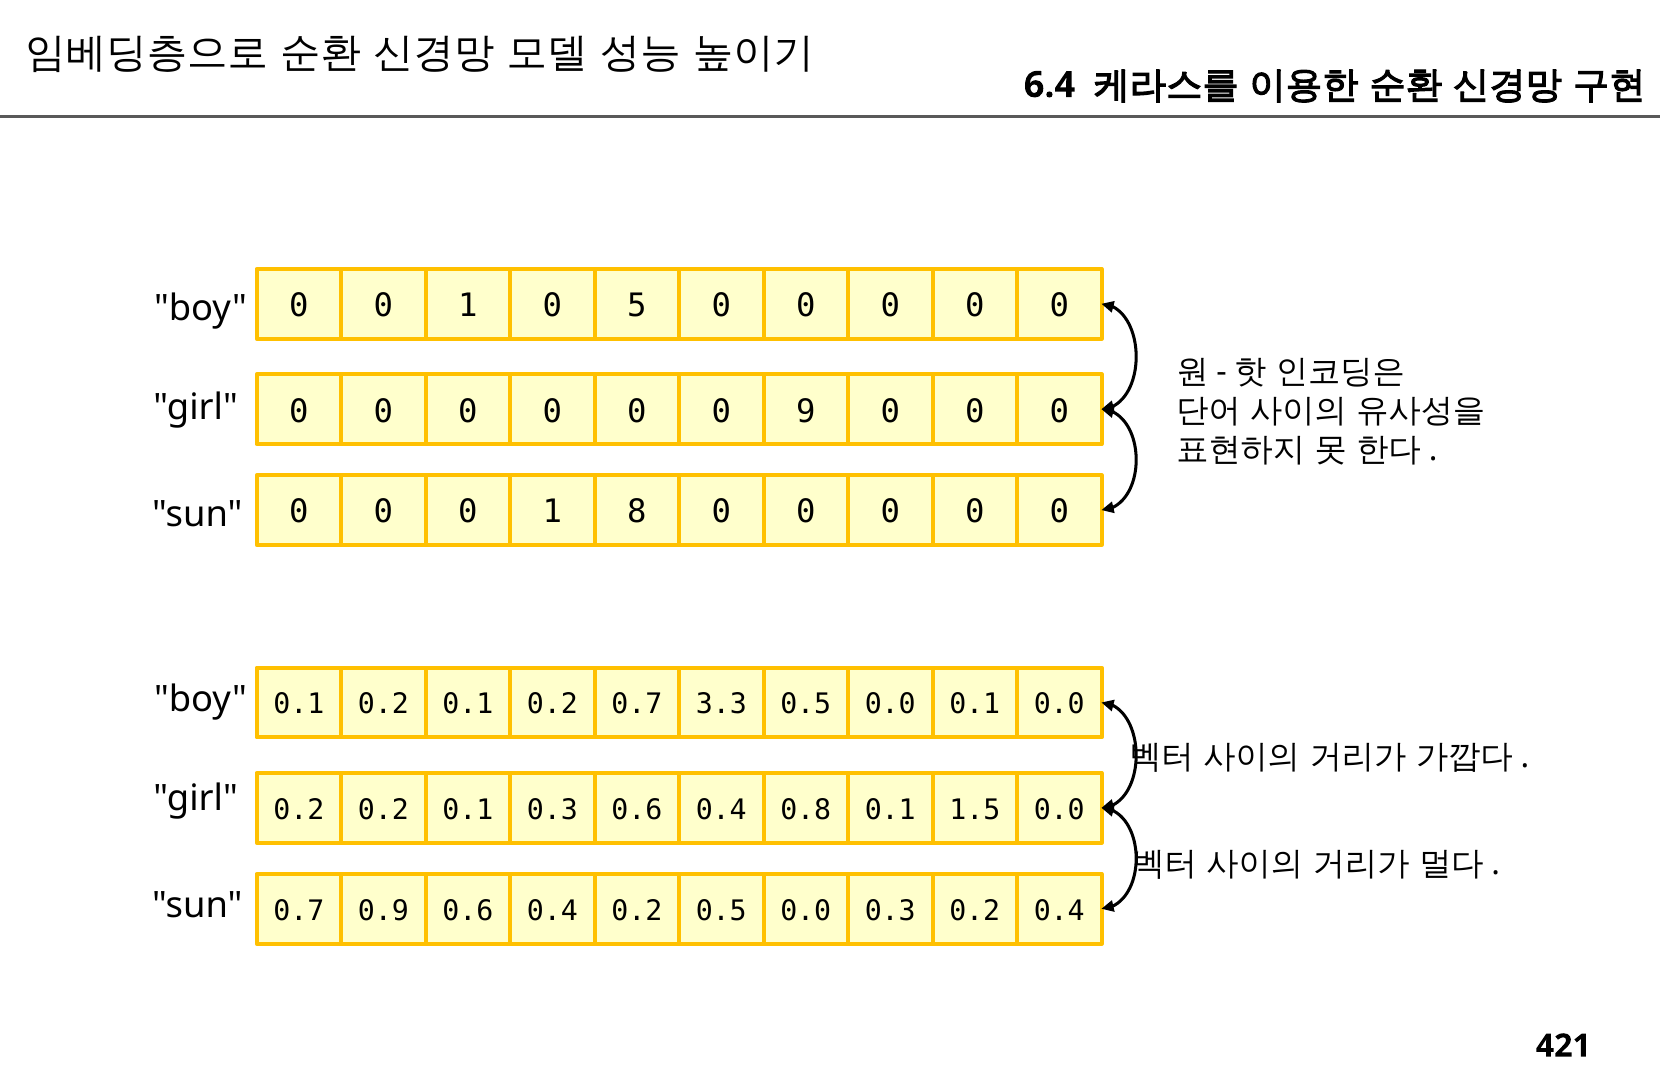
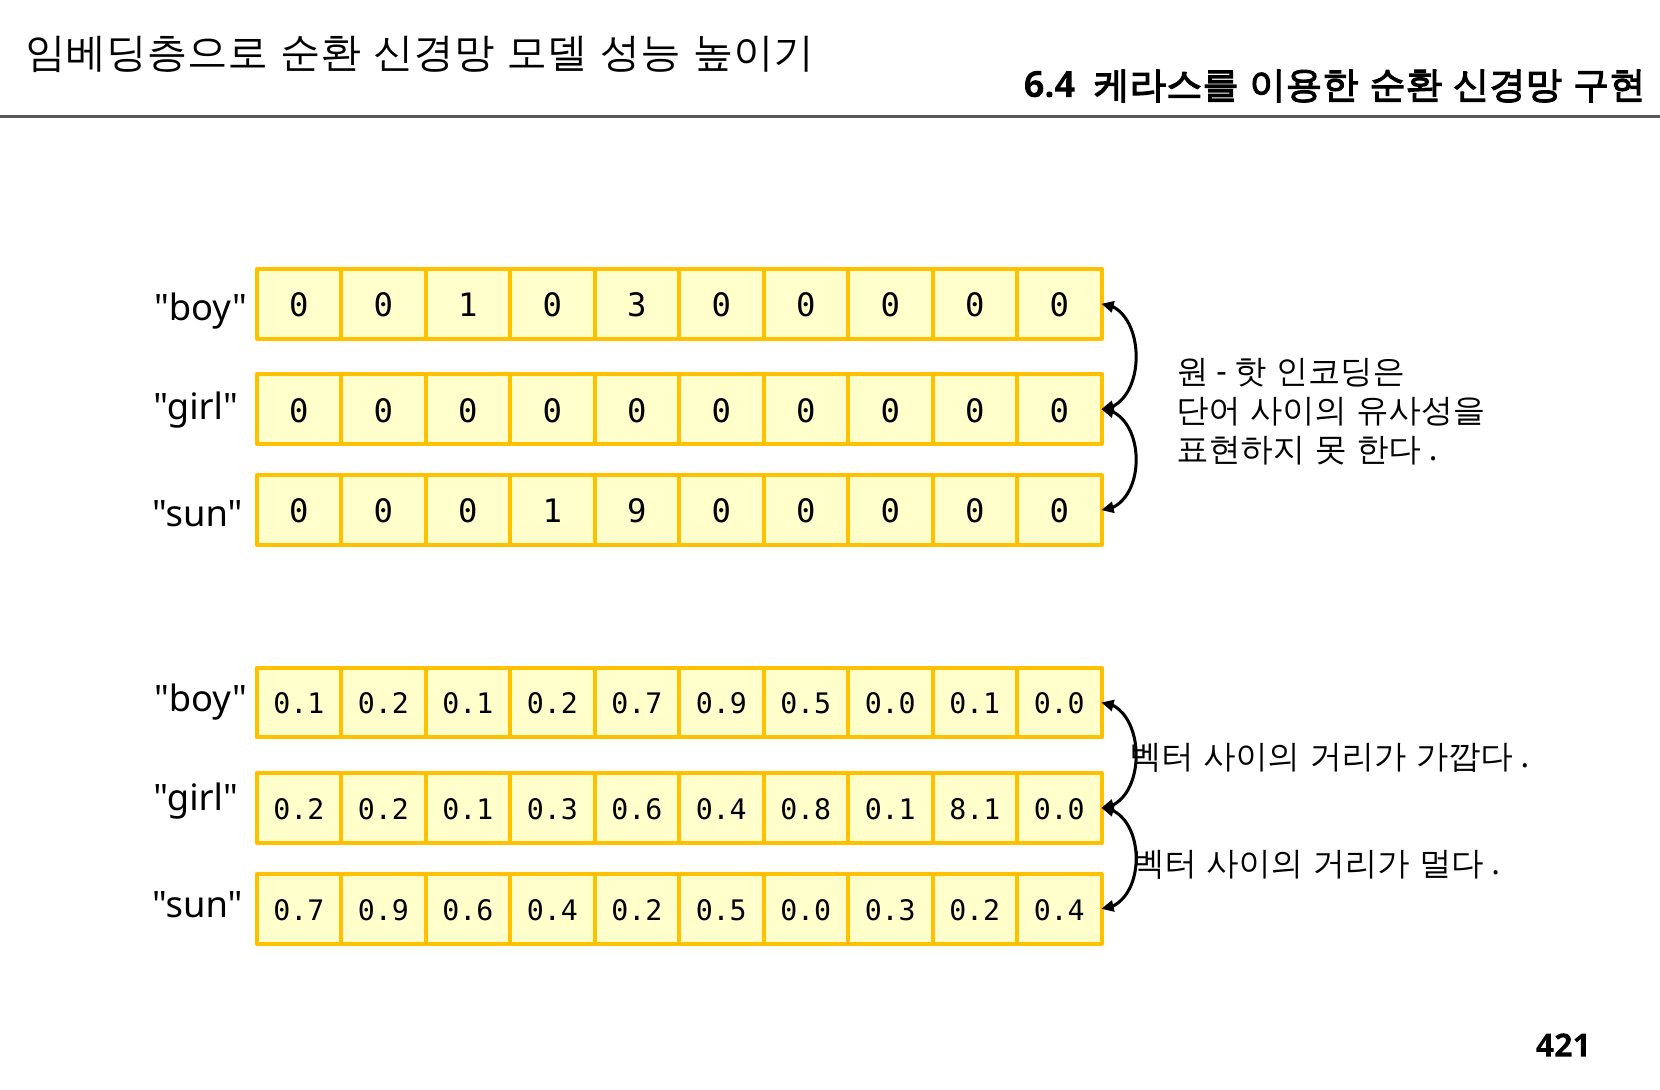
5: 5 -> 3
9 at (806, 412): 9 -> 0
8: 8 -> 9
0.2 0.7 3.3: 3.3 -> 0.9
1.5: 1.5 -> 8.1
